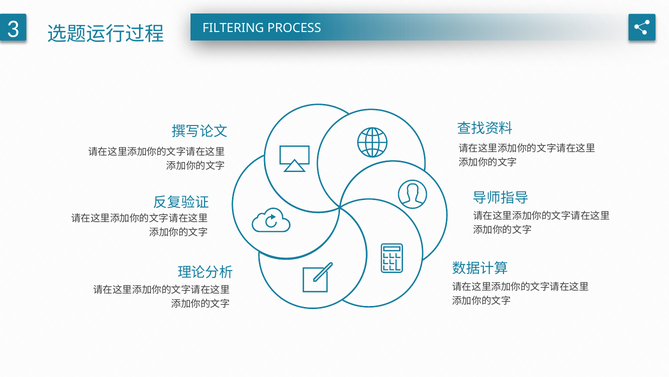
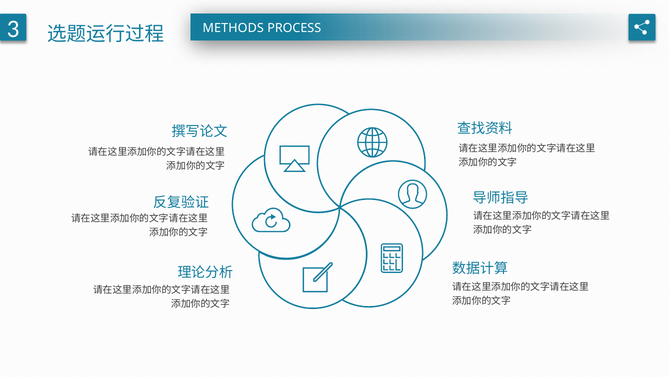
FILTERING: FILTERING -> METHODS
